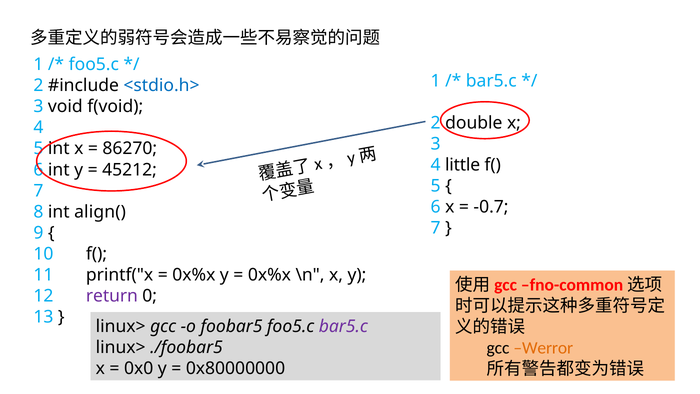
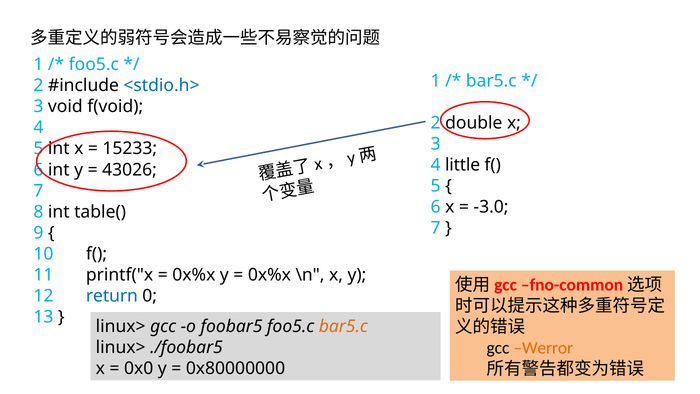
86270: 86270 -> 15233
45212: 45212 -> 43026
-0.7: -0.7 -> -3.0
align(: align( -> table(
return colour: purple -> blue
bar5.c at (343, 326) colour: purple -> orange
